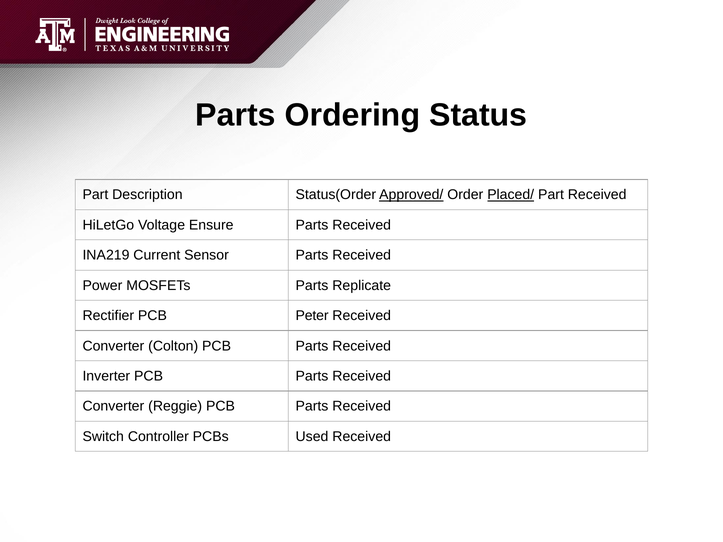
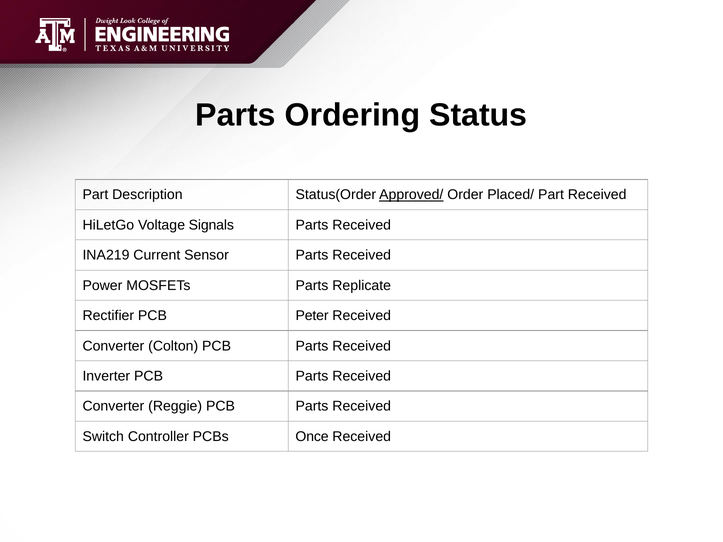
Placed/ underline: present -> none
Ensure: Ensure -> Signals
Used: Used -> Once
